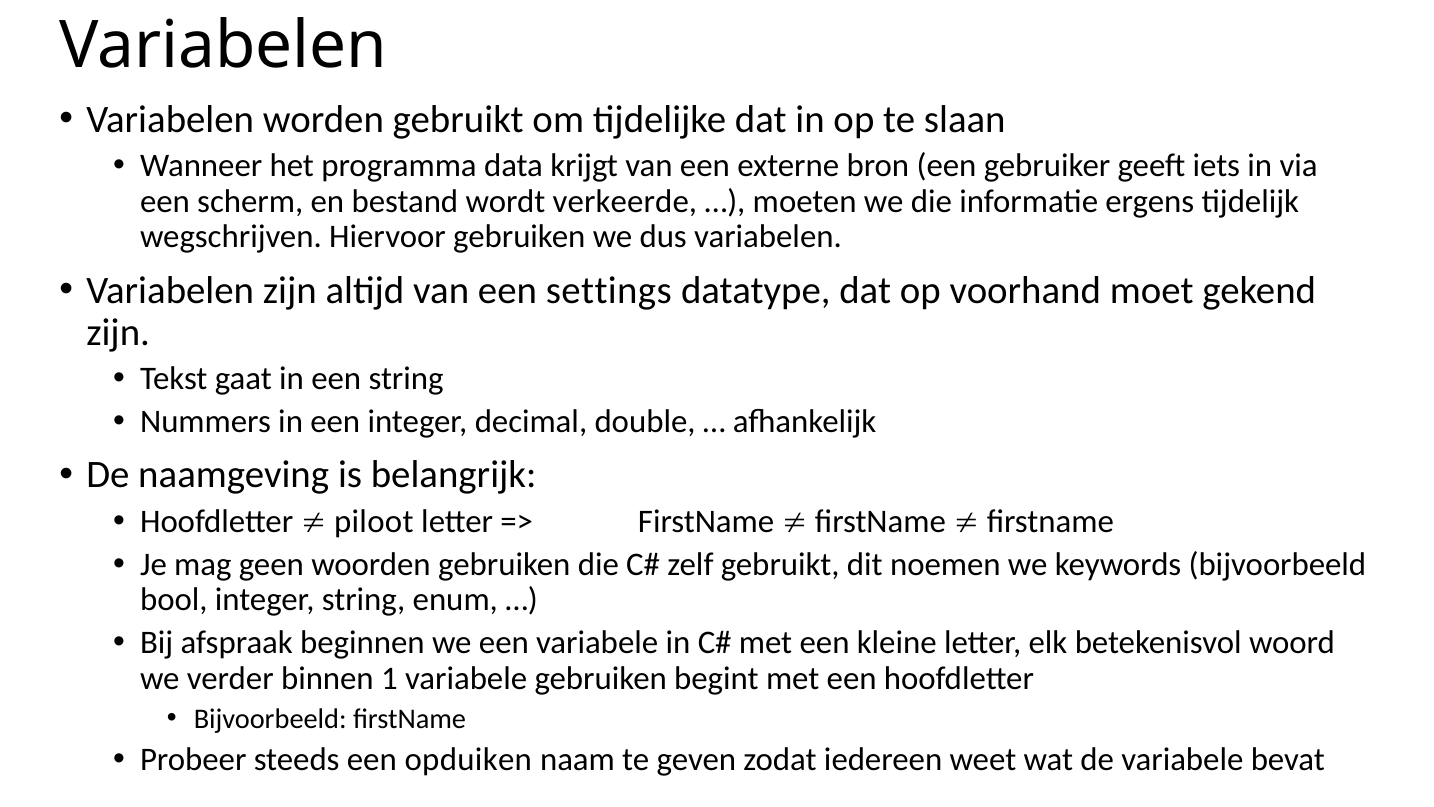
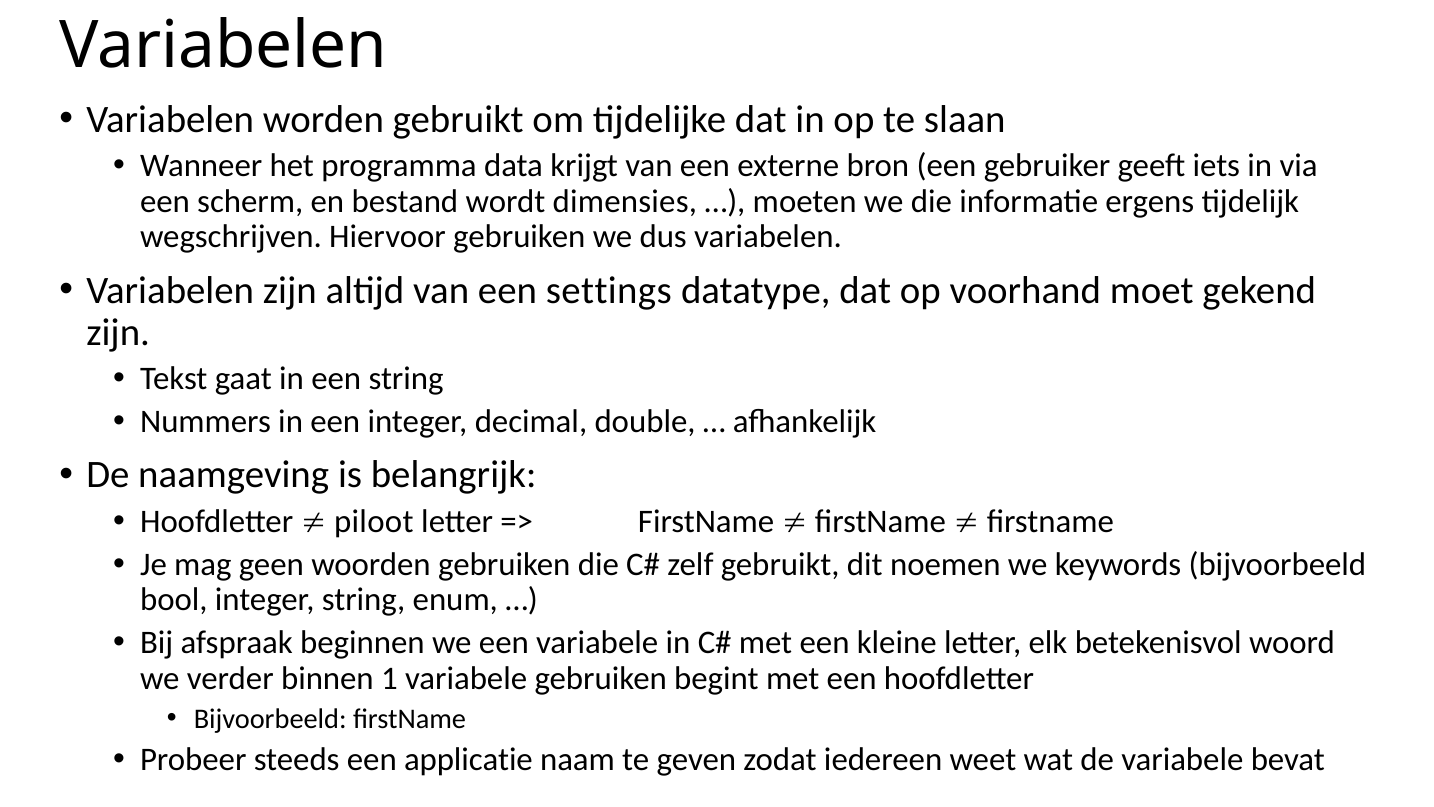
verkeerde: verkeerde -> dimensies
opduiken: opduiken -> applicatie
